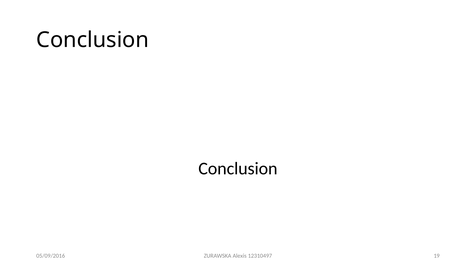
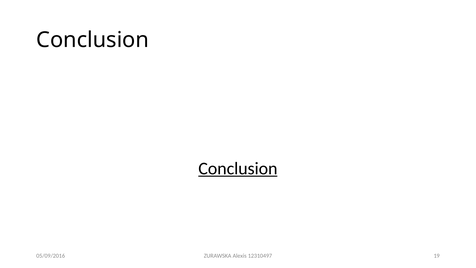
Conclusion at (238, 168) underline: none -> present
